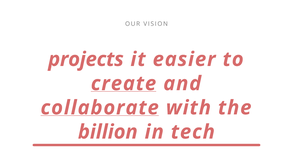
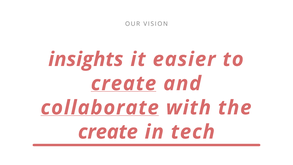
projects: projects -> insights
billion at (108, 132): billion -> create
